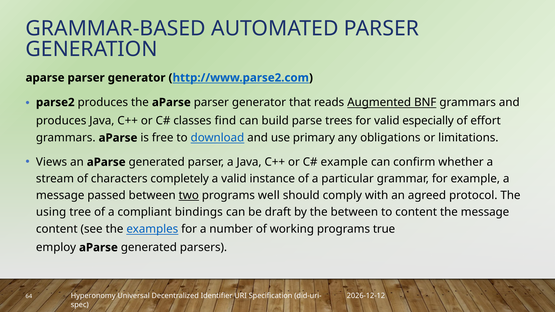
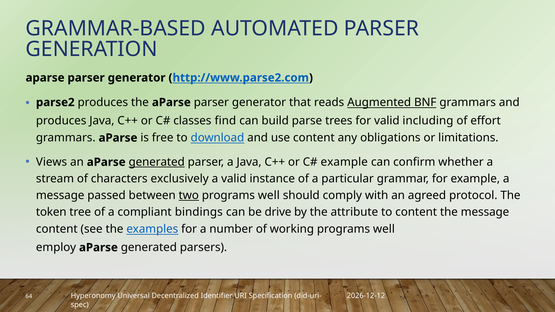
especially: especially -> including
use primary: primary -> content
generated at (157, 162) underline: none -> present
completely: completely -> exclusively
using: using -> token
draft: draft -> drive
the between: between -> attribute
working programs true: true -> well
